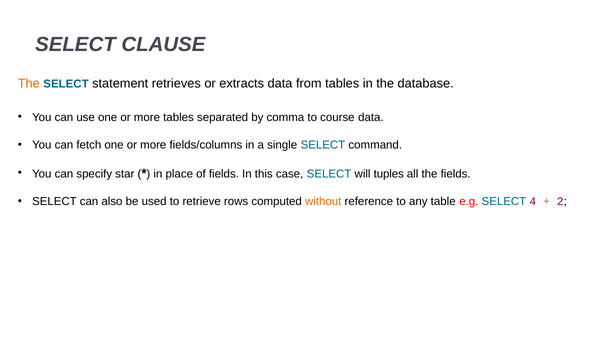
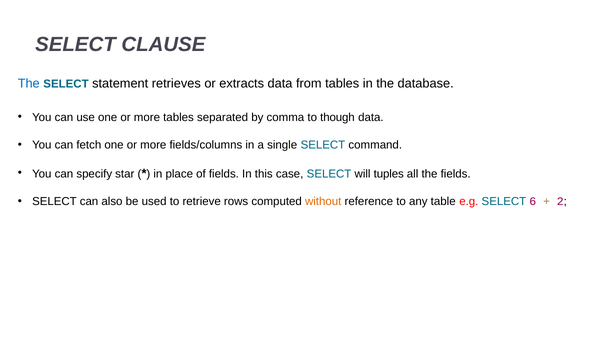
The at (29, 83) colour: orange -> blue
course: course -> though
4: 4 -> 6
